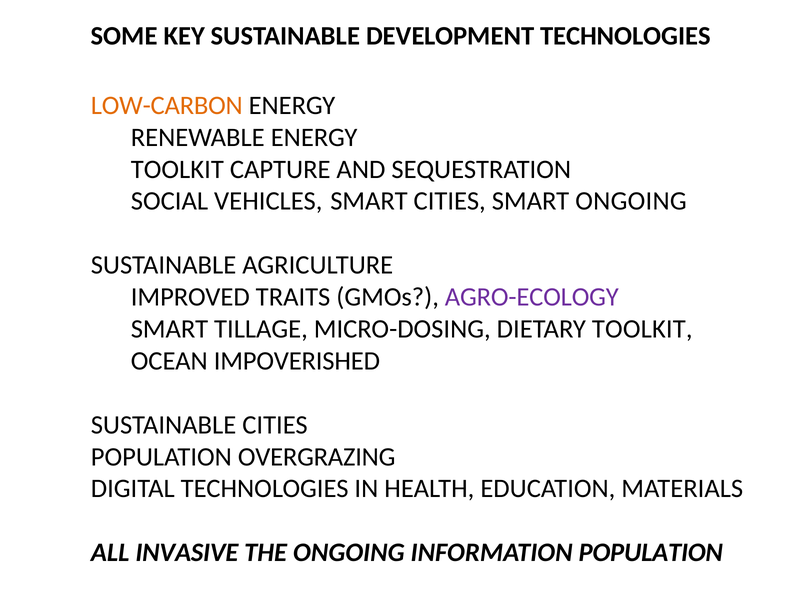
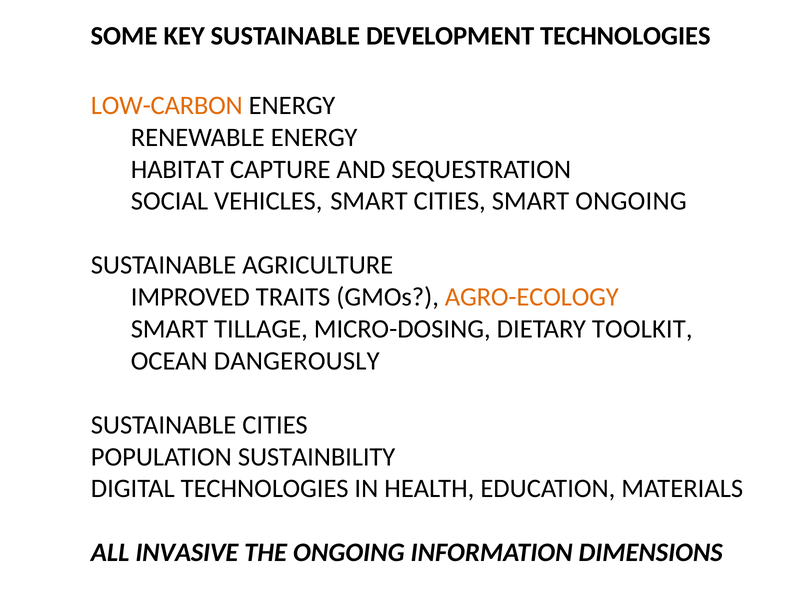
TOOLKIT at (177, 169): TOOLKIT -> HABITAT
AGRO-ECOLOGY colour: purple -> orange
IMPOVERISHED: IMPOVERISHED -> DANGEROUSLY
OVERGRAZING: OVERGRAZING -> SUSTAINBILITY
INFORMATION POPULATION: POPULATION -> DIMENSIONS
